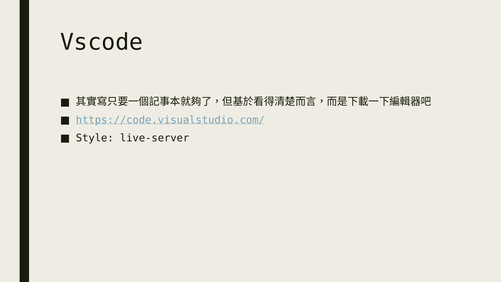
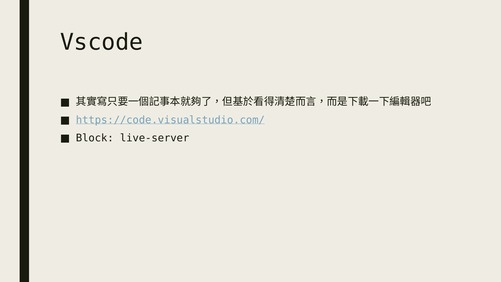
Style: Style -> Block
